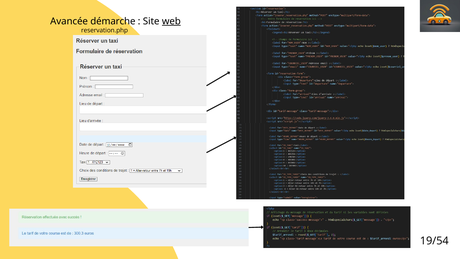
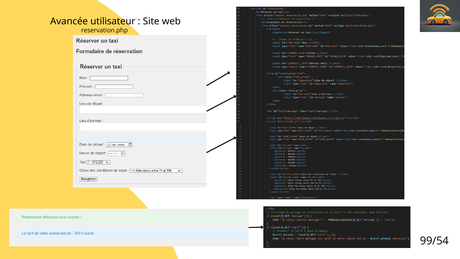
démarche: démarche -> utilisateur
web underline: present -> none
19/54: 19/54 -> 99/54
